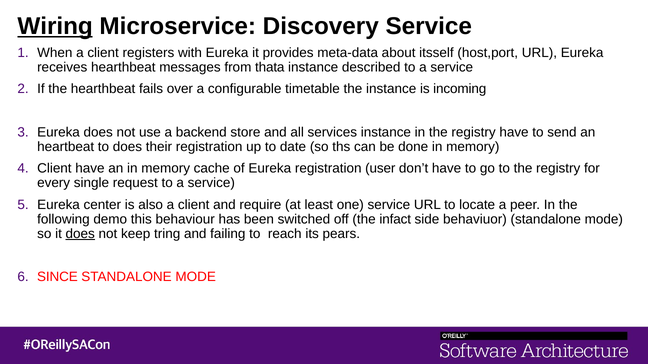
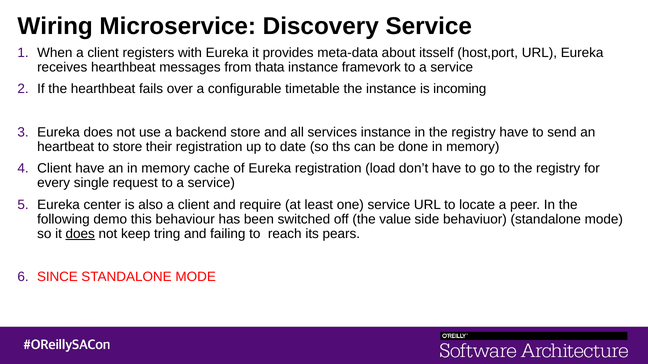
Wiring underline: present -> none
described: described -> framevork
to does: does -> store
user: user -> load
infact: infact -> value
